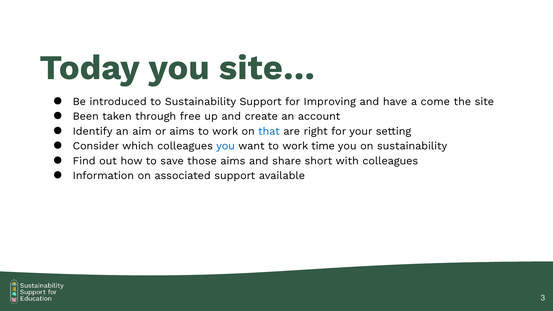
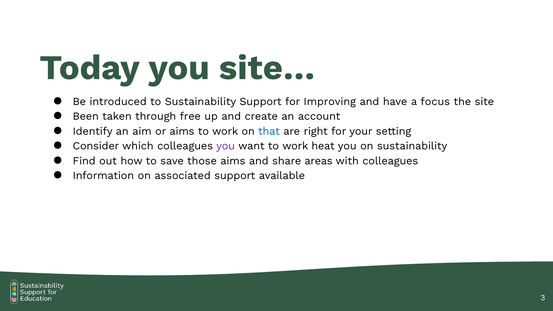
come: come -> focus
you at (226, 146) colour: blue -> purple
time: time -> heat
short: short -> areas
